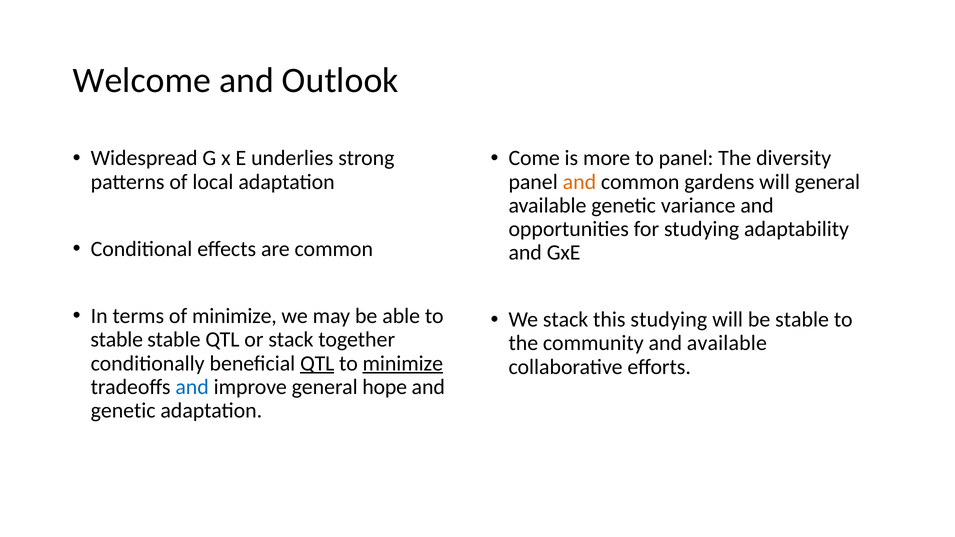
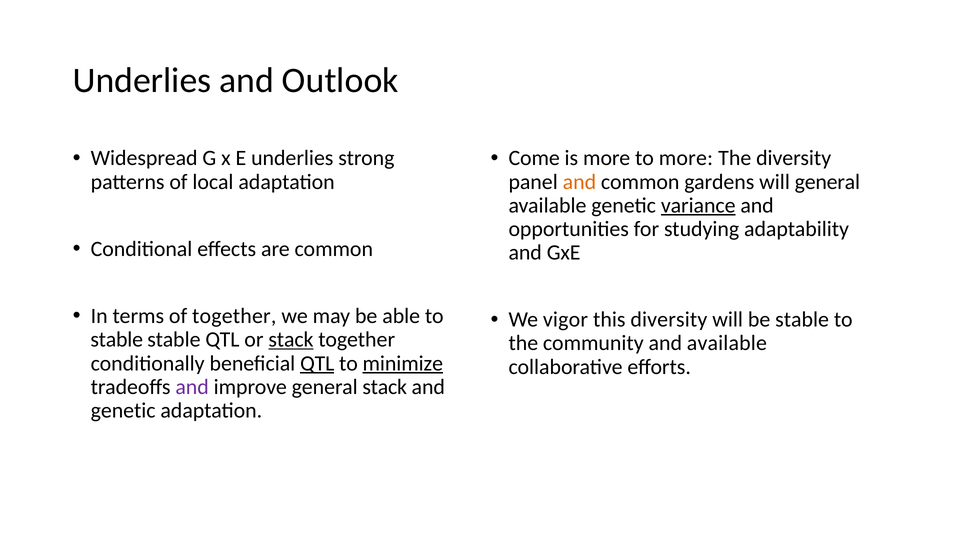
Welcome at (142, 80): Welcome -> Underlies
to panel: panel -> more
variance underline: none -> present
of minimize: minimize -> together
We stack: stack -> vigor
this studying: studying -> diversity
stack at (291, 340) underline: none -> present
and at (192, 387) colour: blue -> purple
general hope: hope -> stack
